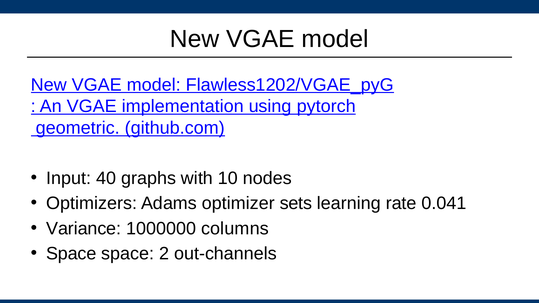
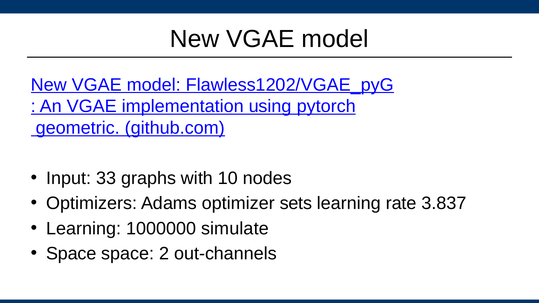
40: 40 -> 33
0.041: 0.041 -> 3.837
Variance at (84, 229): Variance -> Learning
columns: columns -> simulate
